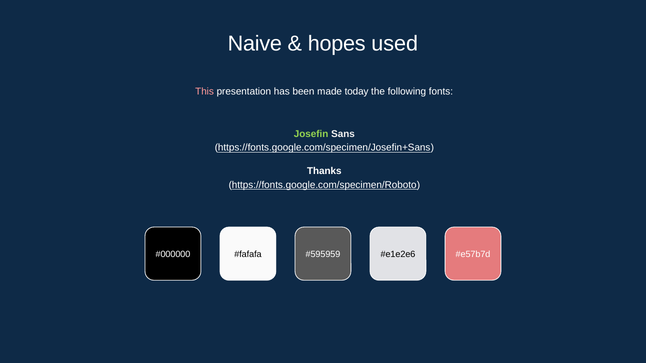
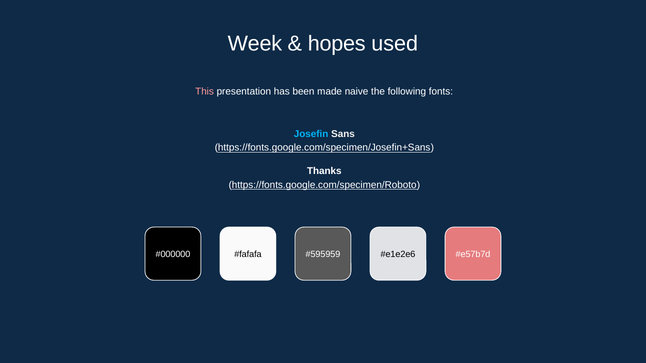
Naive: Naive -> Week
today: today -> naive
Josefin colour: light green -> light blue
